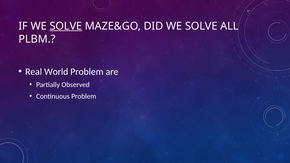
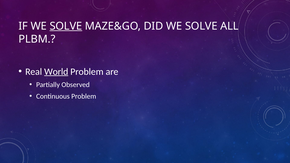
World underline: none -> present
